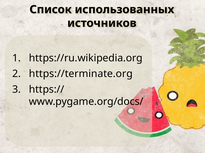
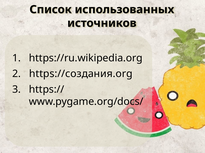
https://terminate.org: https://terminate.org -> https://создания.org
